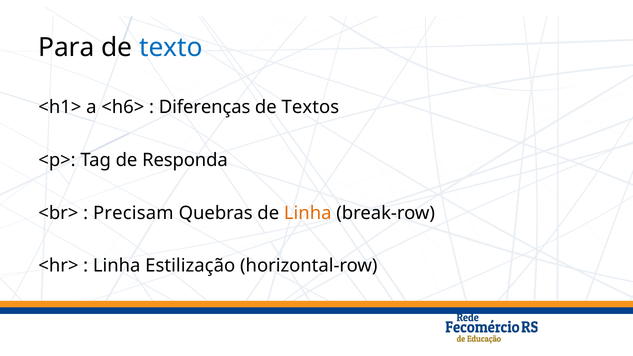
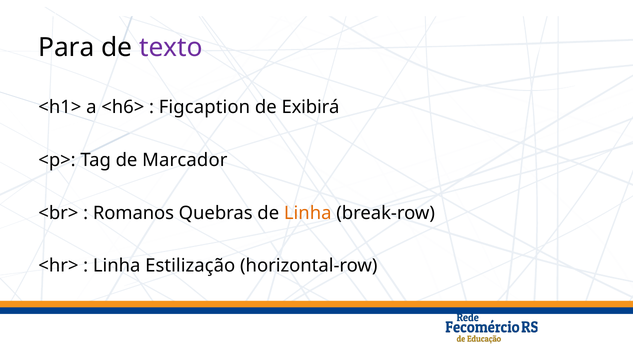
texto colour: blue -> purple
Diferenças: Diferenças -> Figcaption
Textos: Textos -> Exibirá
Responda: Responda -> Marcador
Precisam: Precisam -> Romanos
